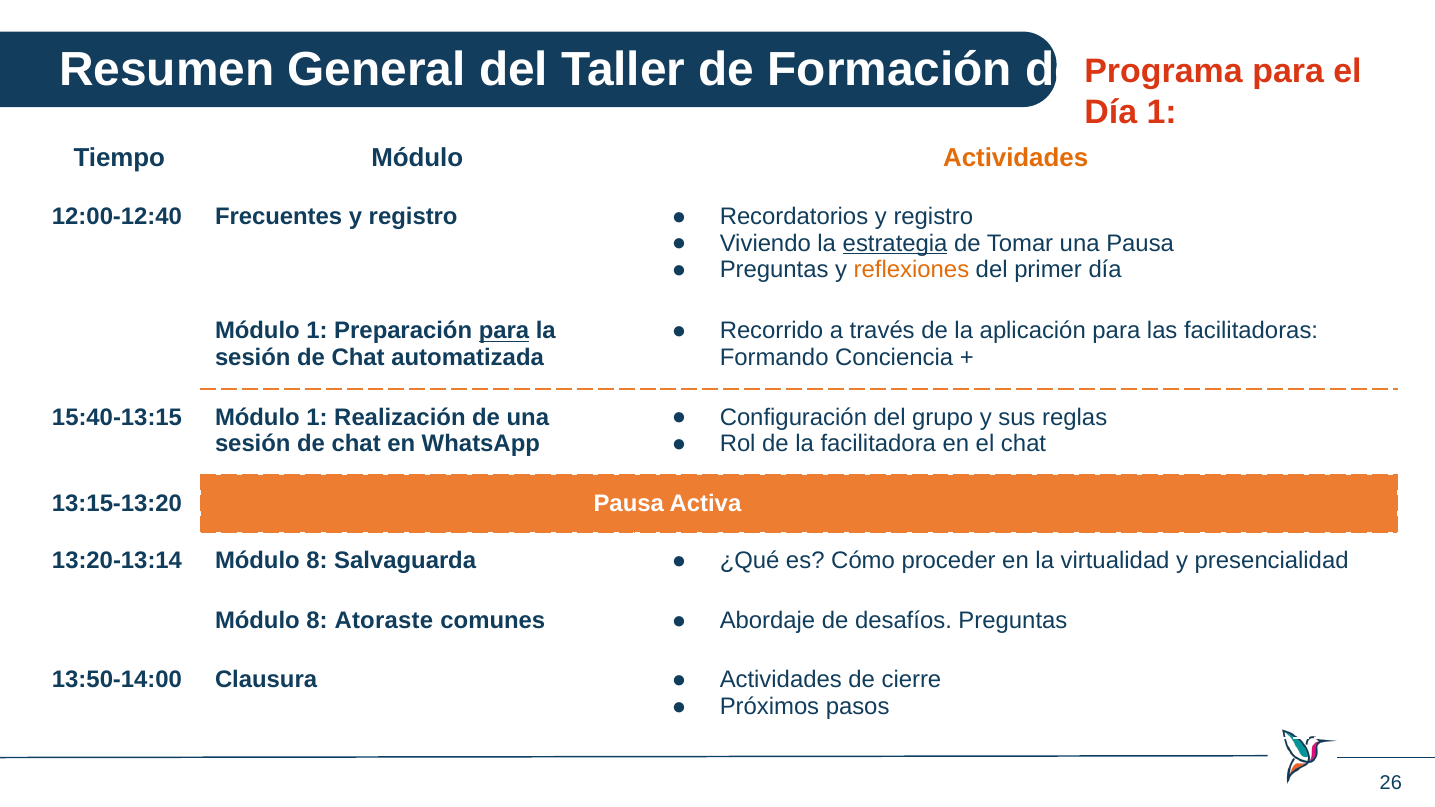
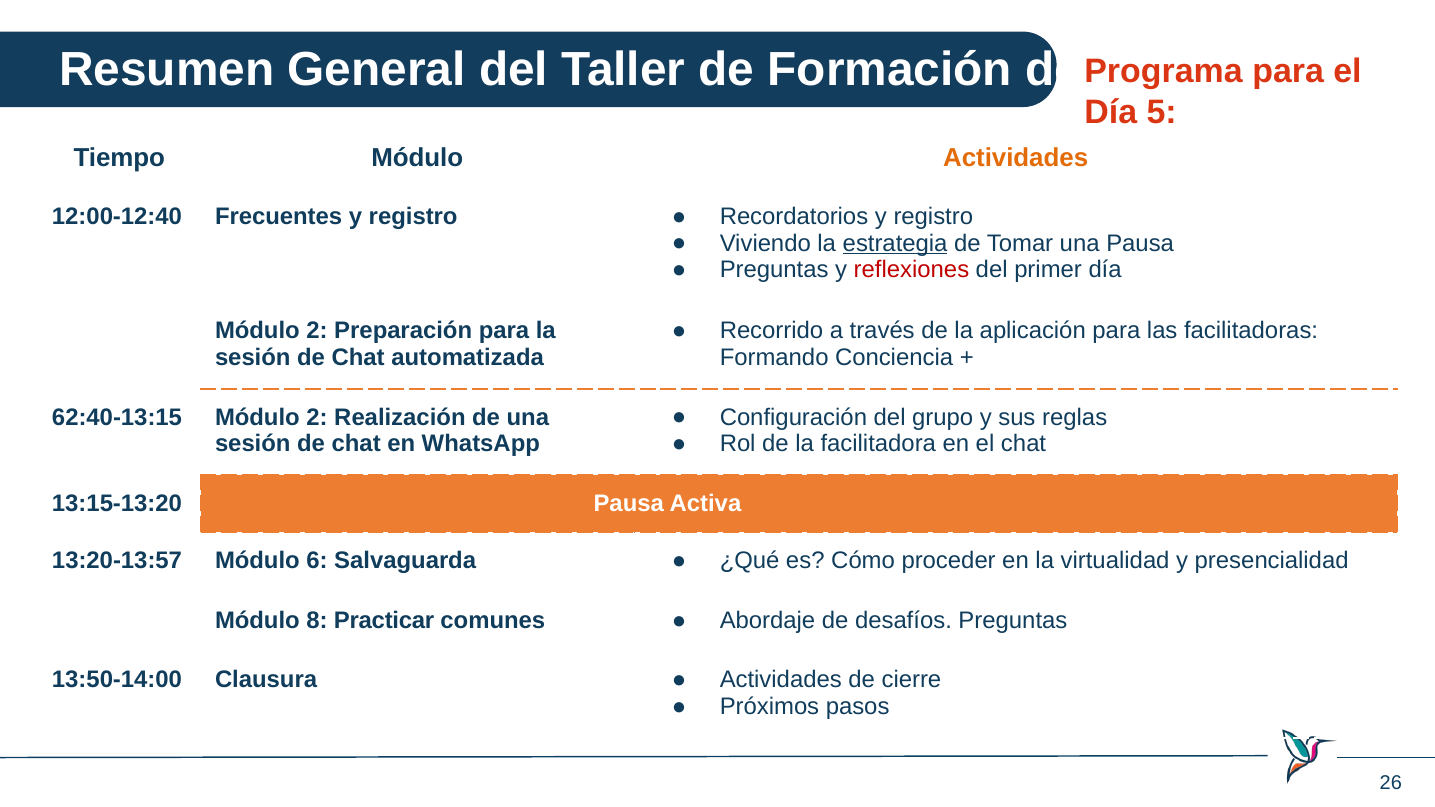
Día 1: 1 -> 5
reflexiones colour: orange -> red
1 at (317, 331): 1 -> 2
para at (504, 331) underline: present -> none
15:40-13:15: 15:40-13:15 -> 62:40-13:15
1 at (317, 417): 1 -> 2
13:20-13:14: 13:20-13:14 -> 13:20-13:57
8 at (317, 561): 8 -> 6
Atoraste: Atoraste -> Practicar
